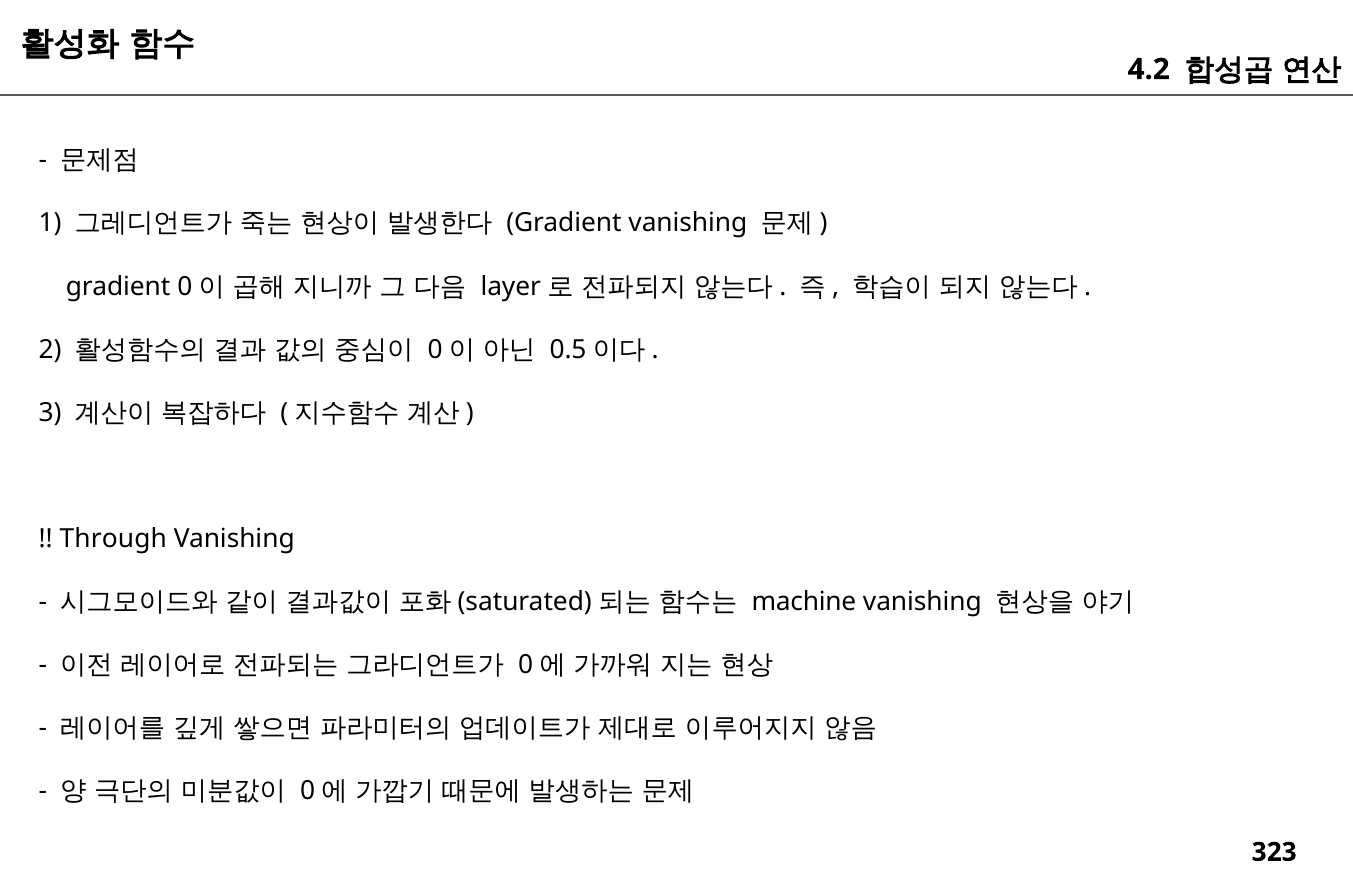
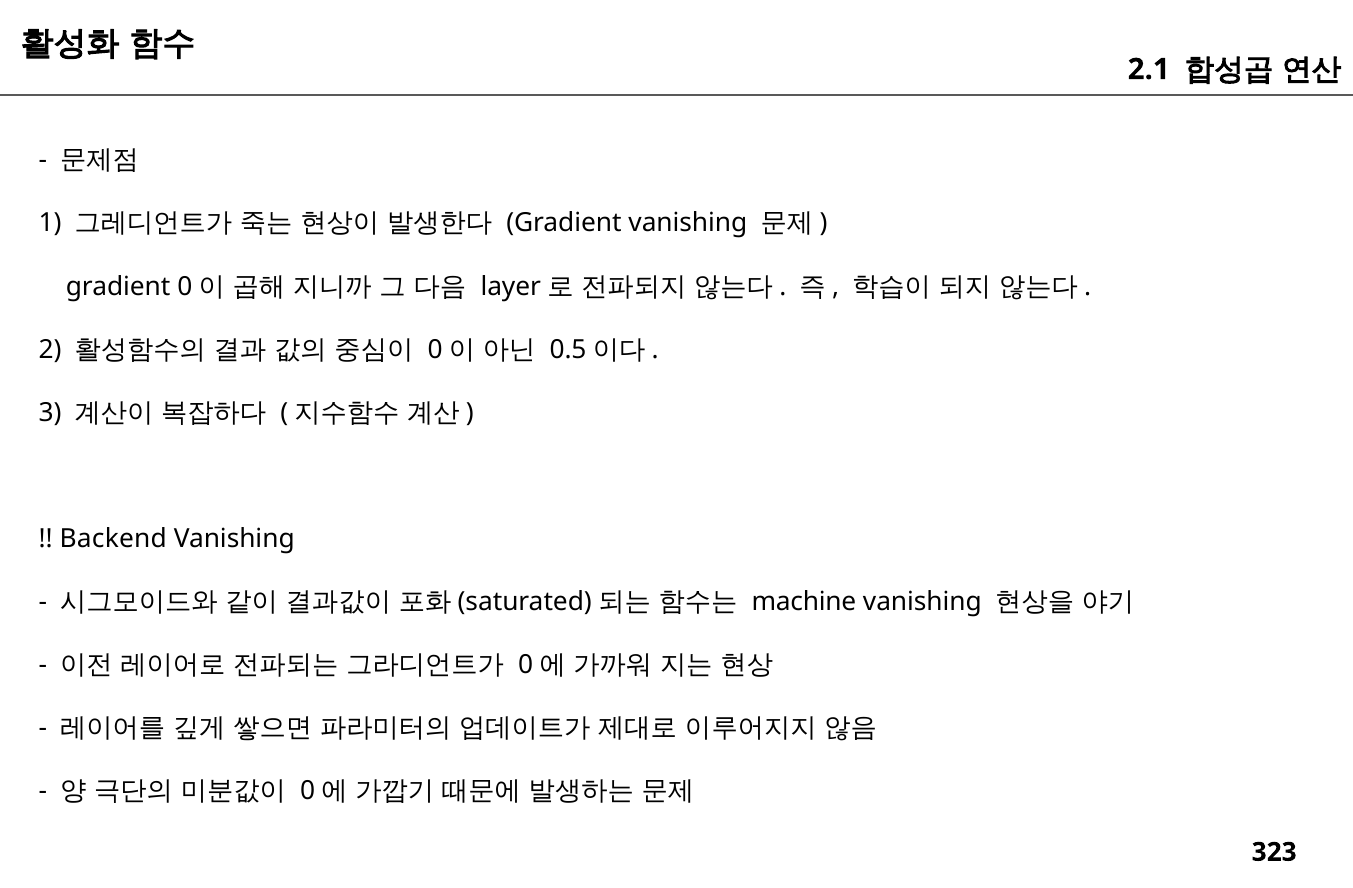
4.2: 4.2 -> 2.1
Through: Through -> Backend
